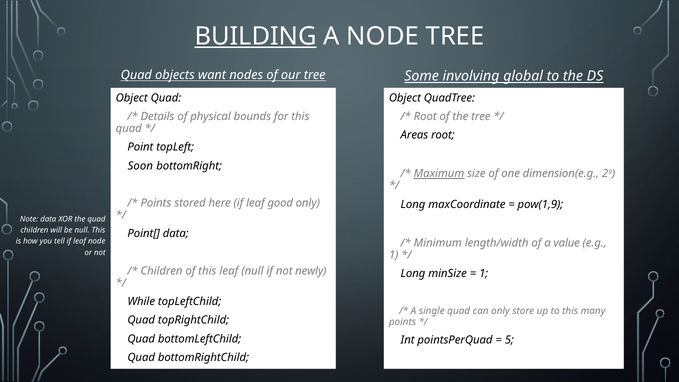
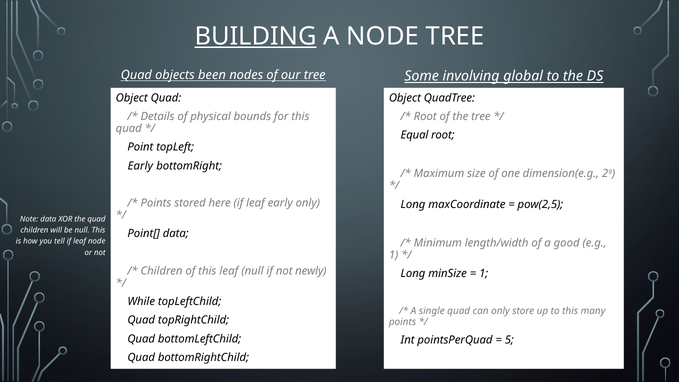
want: want -> been
Areas: Areas -> Equal
Soon at (140, 166): Soon -> Early
Maximum underline: present -> none
leaf good: good -> early
pow(1,9: pow(1,9 -> pow(2,5
value: value -> good
